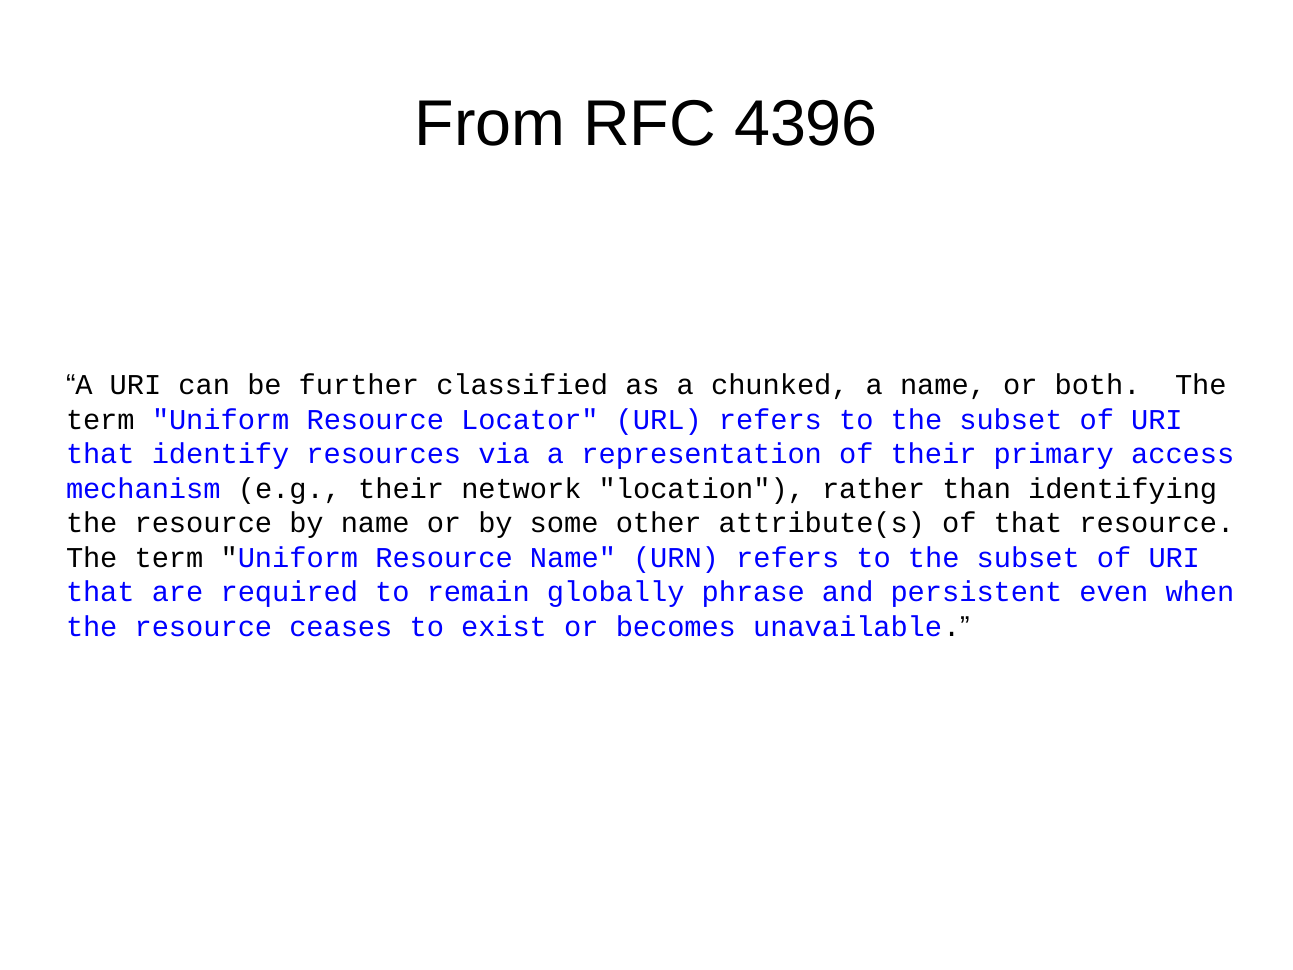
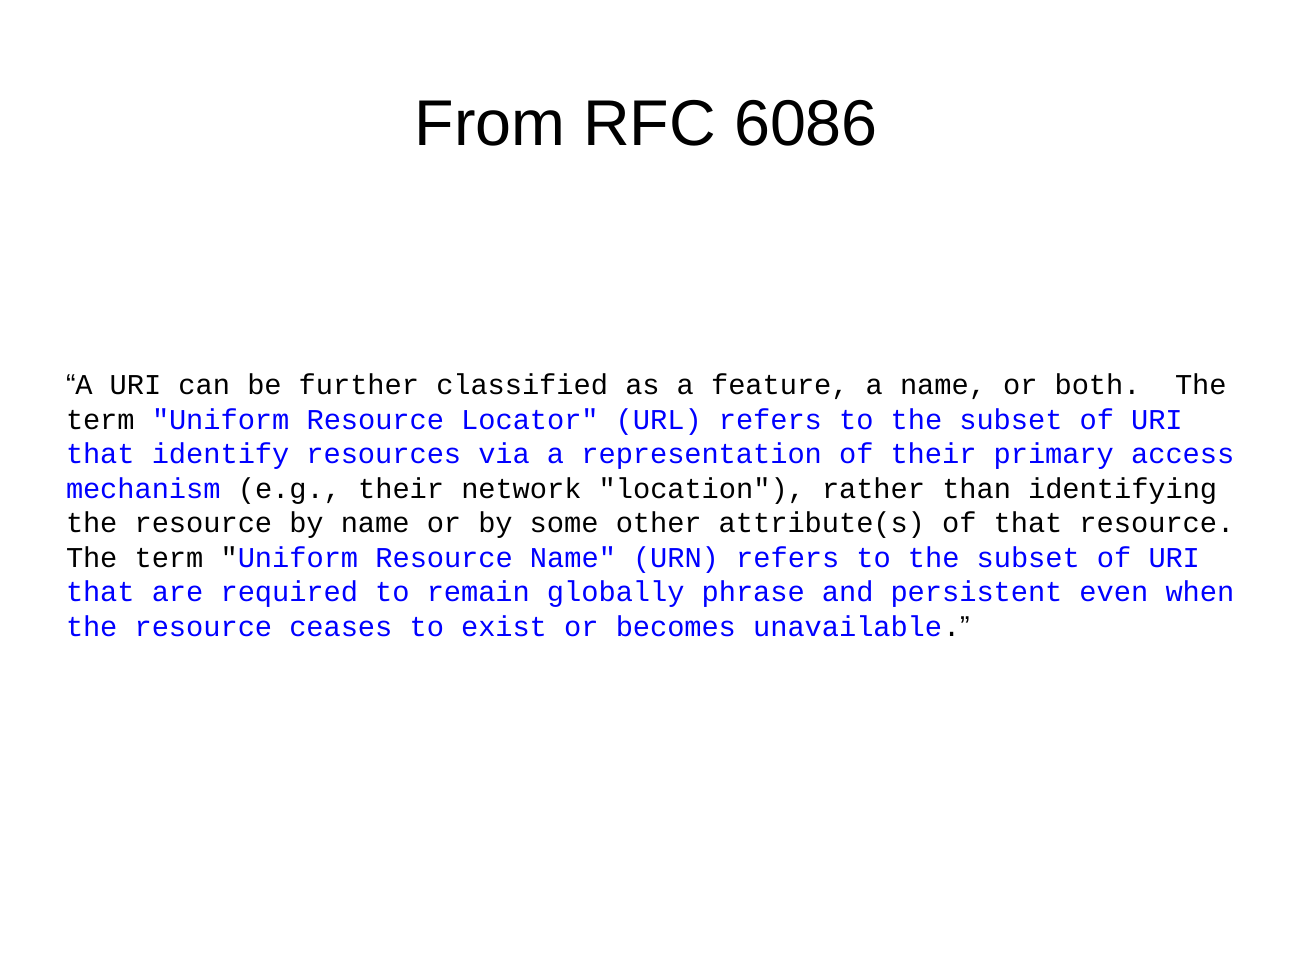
4396: 4396 -> 6086
chunked: chunked -> feature
